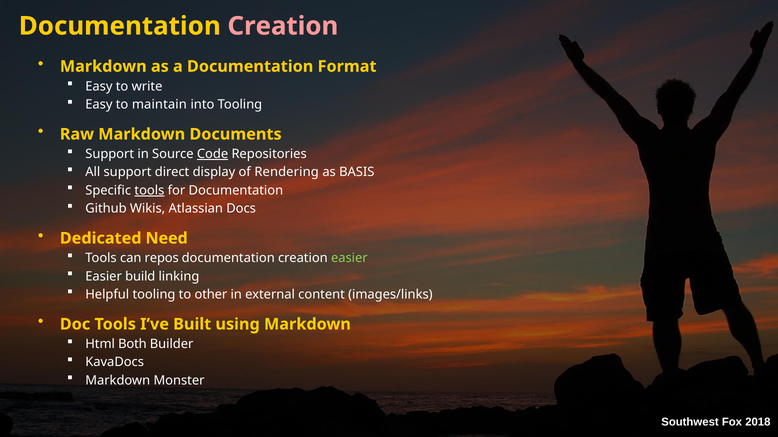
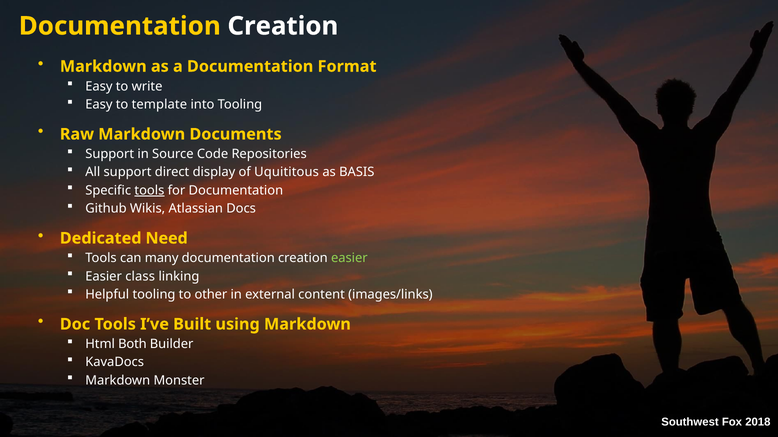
Creation at (283, 26) colour: pink -> white
maintain: maintain -> template
Code underline: present -> none
Rendering: Rendering -> Uquititous
repos: repos -> many
build: build -> class
